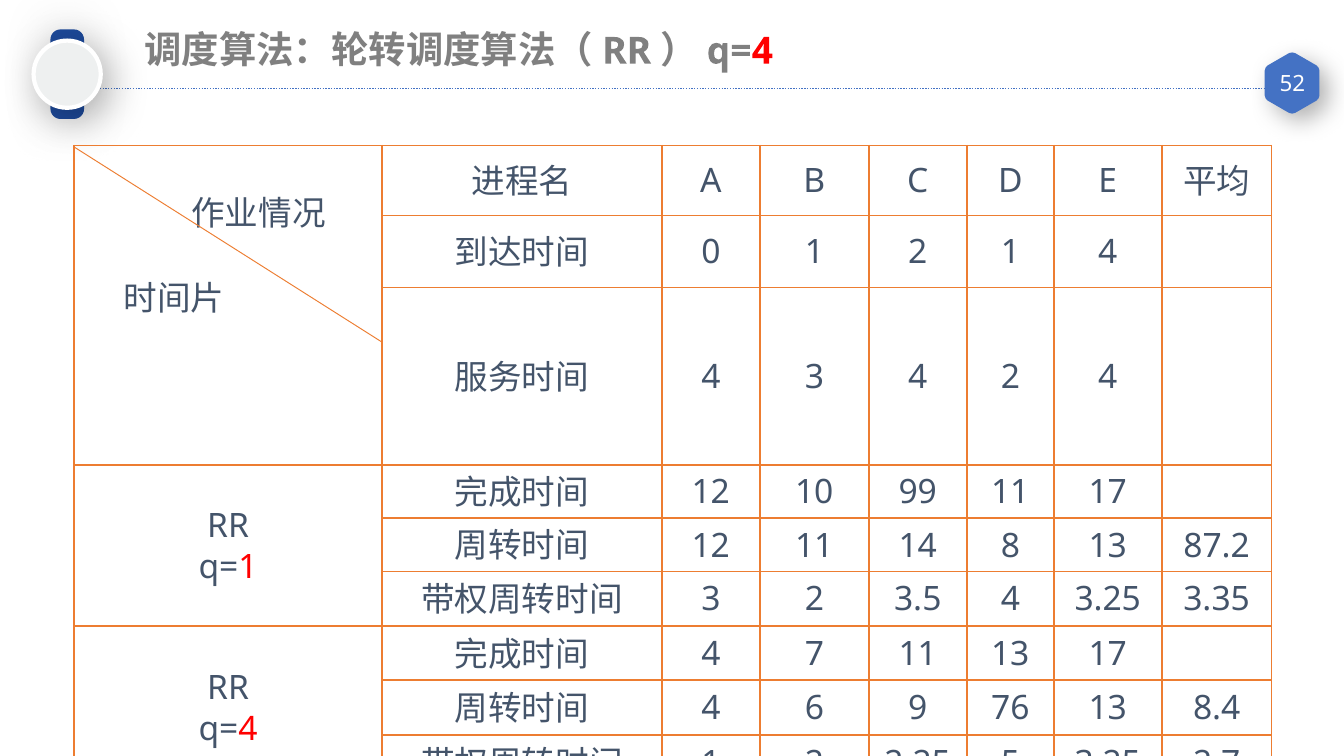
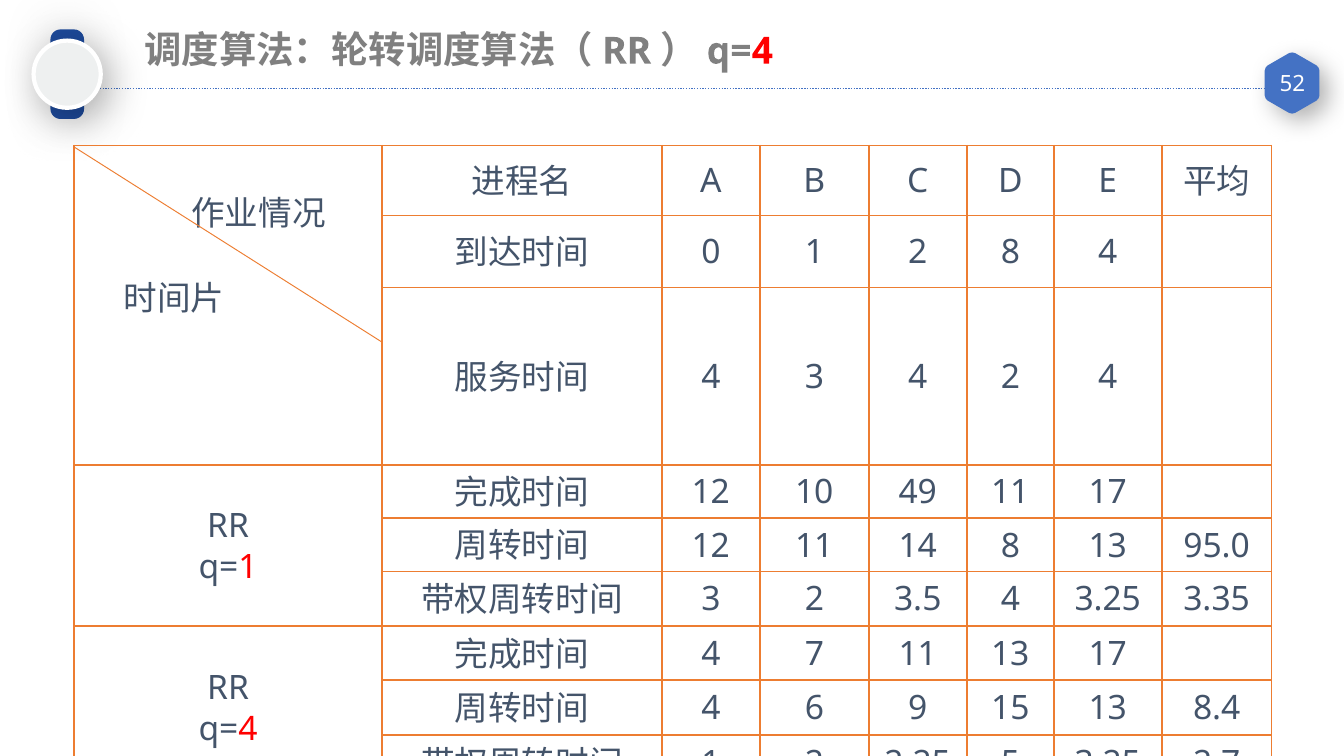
2 1: 1 -> 8
99: 99 -> 49
87.2: 87.2 -> 95.0
76: 76 -> 15
